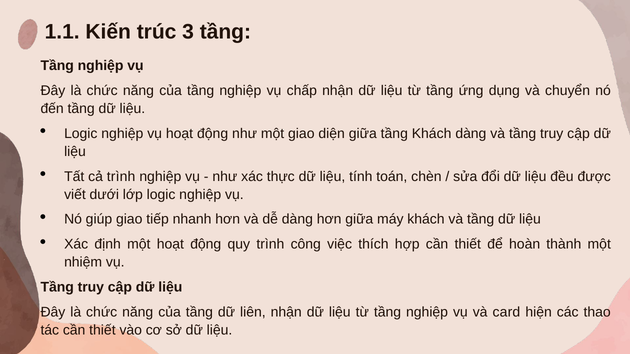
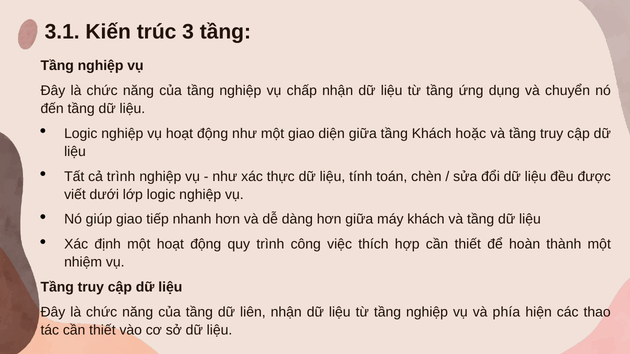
1.1: 1.1 -> 3.1
Khách dàng: dàng -> hoặc
card: card -> phía
